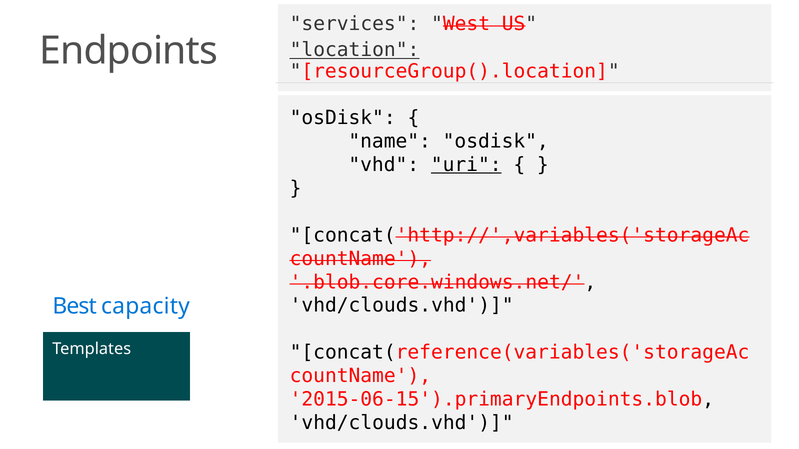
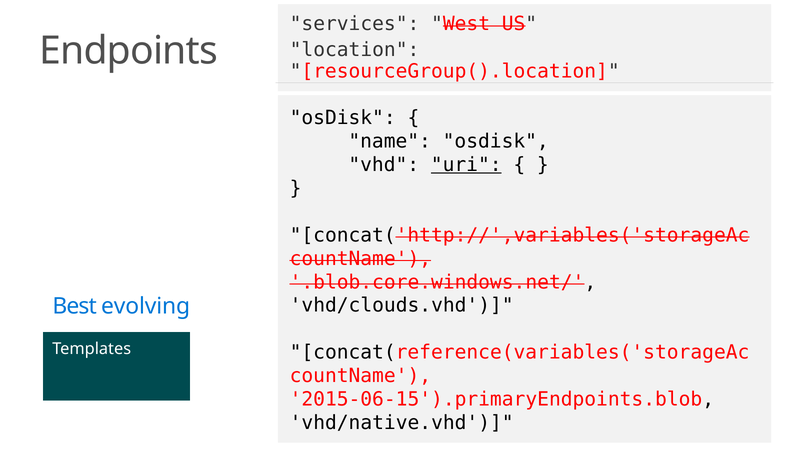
location underline: present -> none
capacity: capacity -> evolving
vhd/clouds.vhd at (402, 423): vhd/clouds.vhd -> vhd/native.vhd
